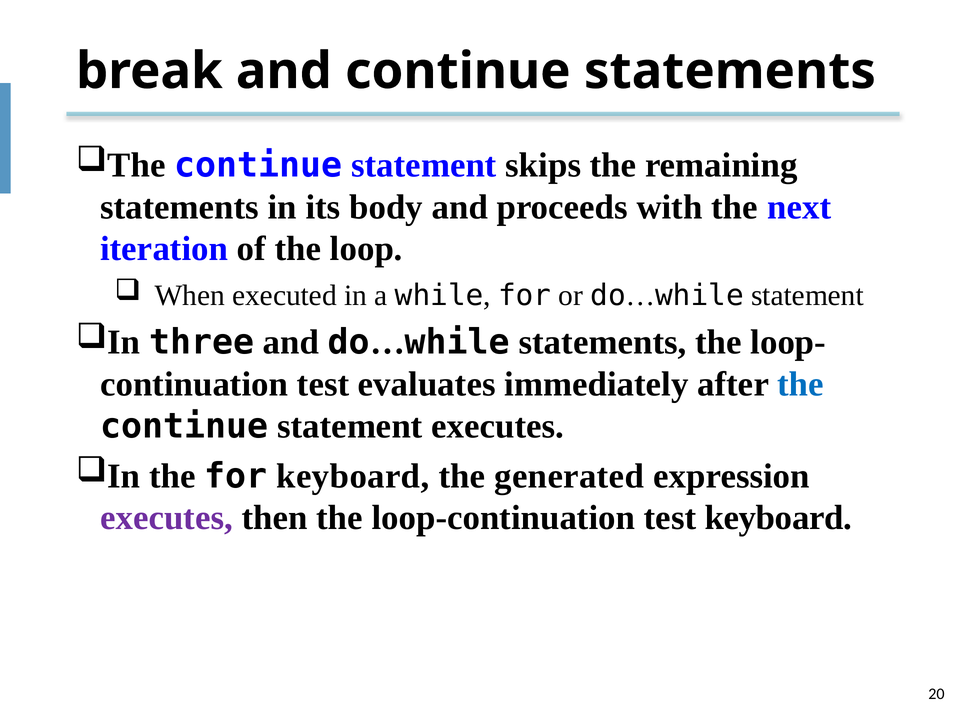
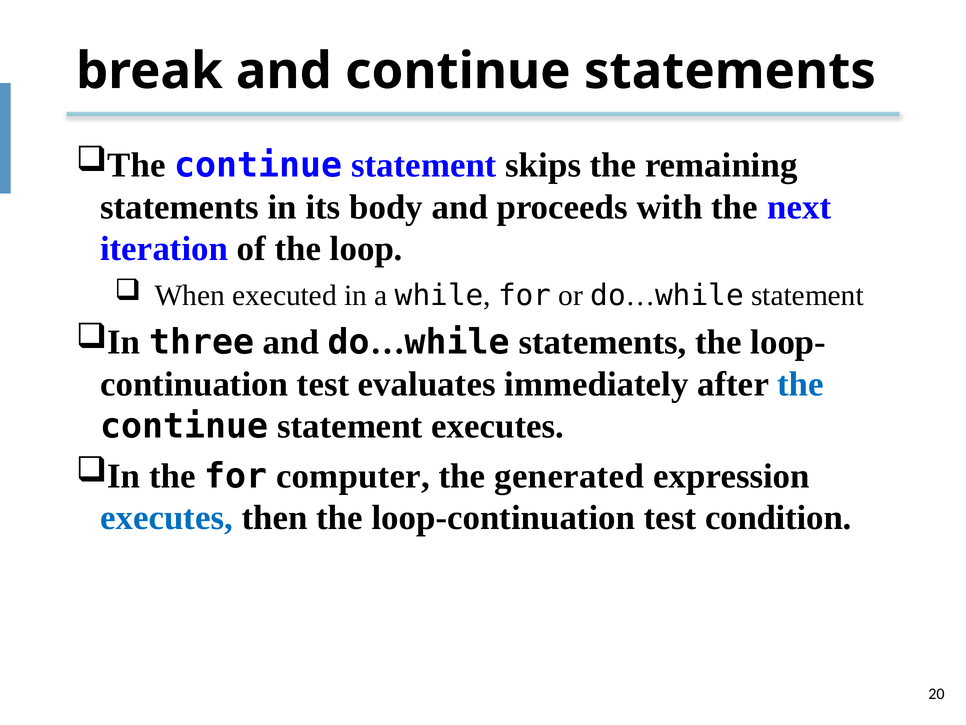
for keyboard: keyboard -> computer
executes at (167, 518) colour: purple -> blue
test keyboard: keyboard -> condition
